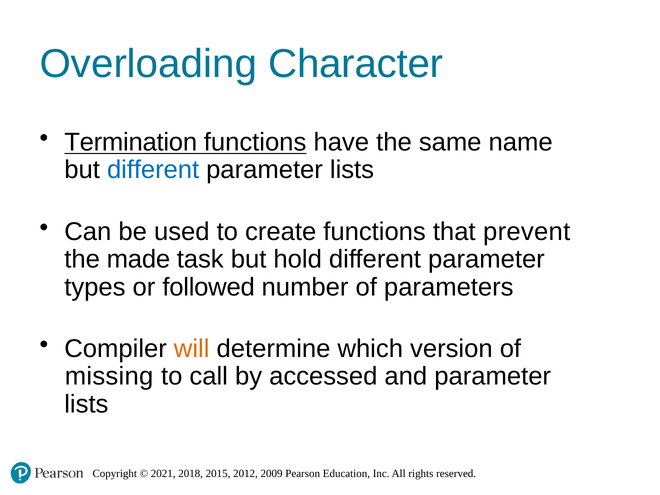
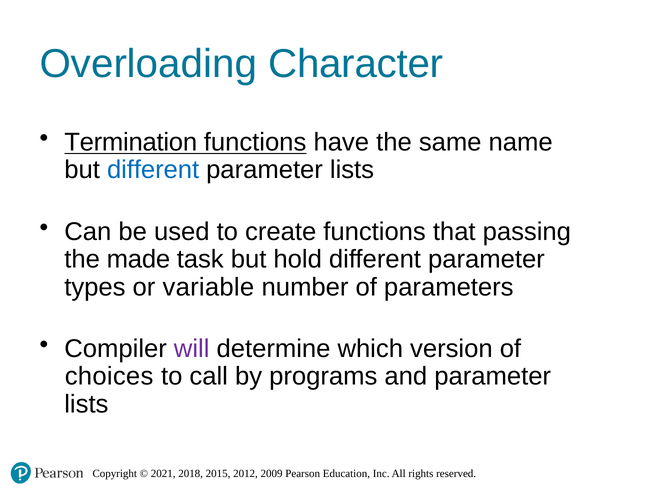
prevent: prevent -> passing
followed: followed -> variable
will colour: orange -> purple
missing: missing -> choices
accessed: accessed -> programs
